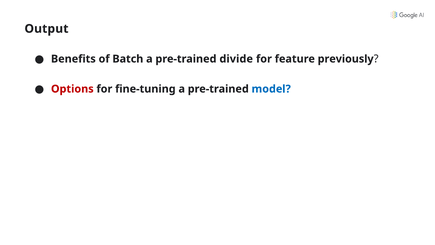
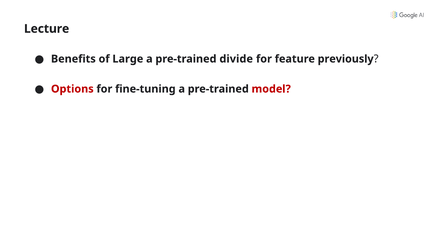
Output: Output -> Lecture
Batch: Batch -> Large
model colour: blue -> red
